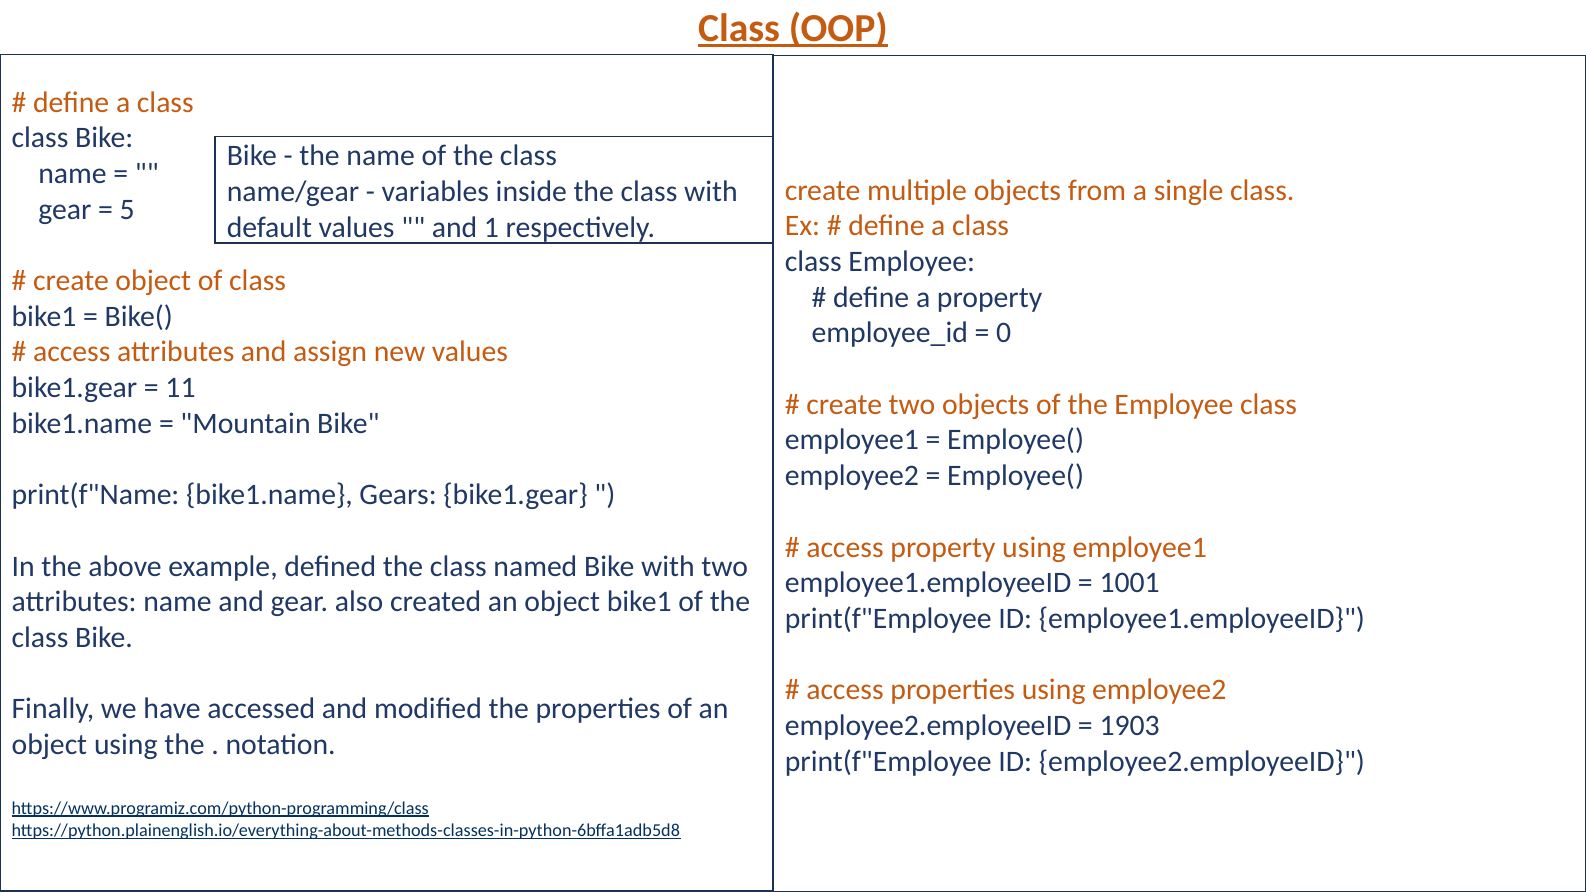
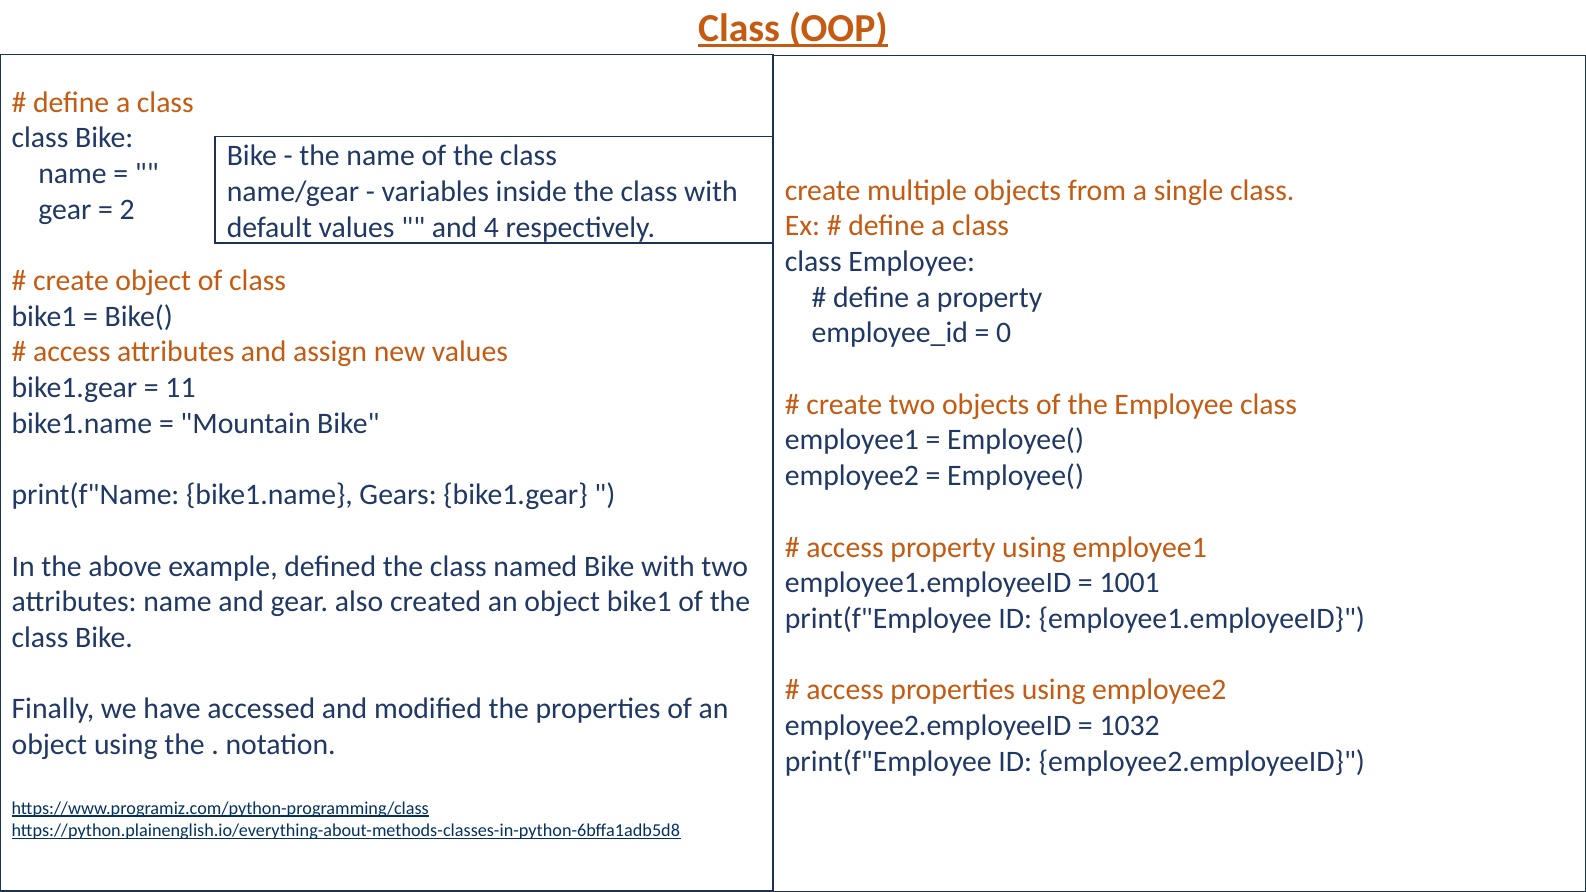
5: 5 -> 2
1: 1 -> 4
1903: 1903 -> 1032
